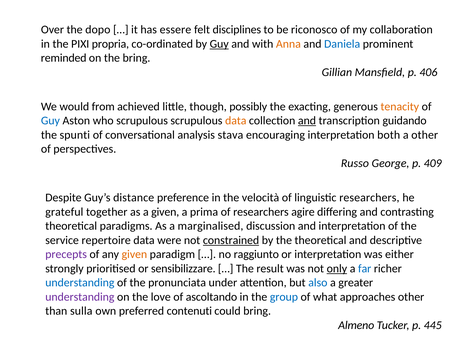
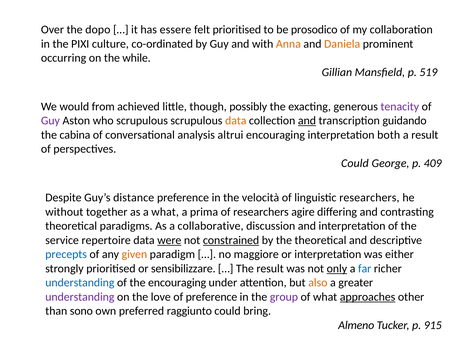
felt disciplines: disciplines -> prioritised
riconosco: riconosco -> prosodico
propria: propria -> culture
Guy at (219, 44) underline: present -> none
Daniela colour: blue -> orange
reminded: reminded -> occurring
the bring: bring -> while
406: 406 -> 519
tenacity colour: orange -> purple
Guy at (50, 121) colour: blue -> purple
spunti: spunti -> cabina
stava: stava -> altrui
a other: other -> result
Russo at (355, 163): Russo -> Could
grateful: grateful -> without
a given: given -> what
marginalised: marginalised -> collaborative
were underline: none -> present
precepts colour: purple -> blue
raggiunto: raggiunto -> maggiore
the pronunciata: pronunciata -> encouraging
also colour: blue -> orange
of ascoltando: ascoltando -> preference
group colour: blue -> purple
approaches underline: none -> present
sulla: sulla -> sono
contenuti: contenuti -> raggiunto
445: 445 -> 915
